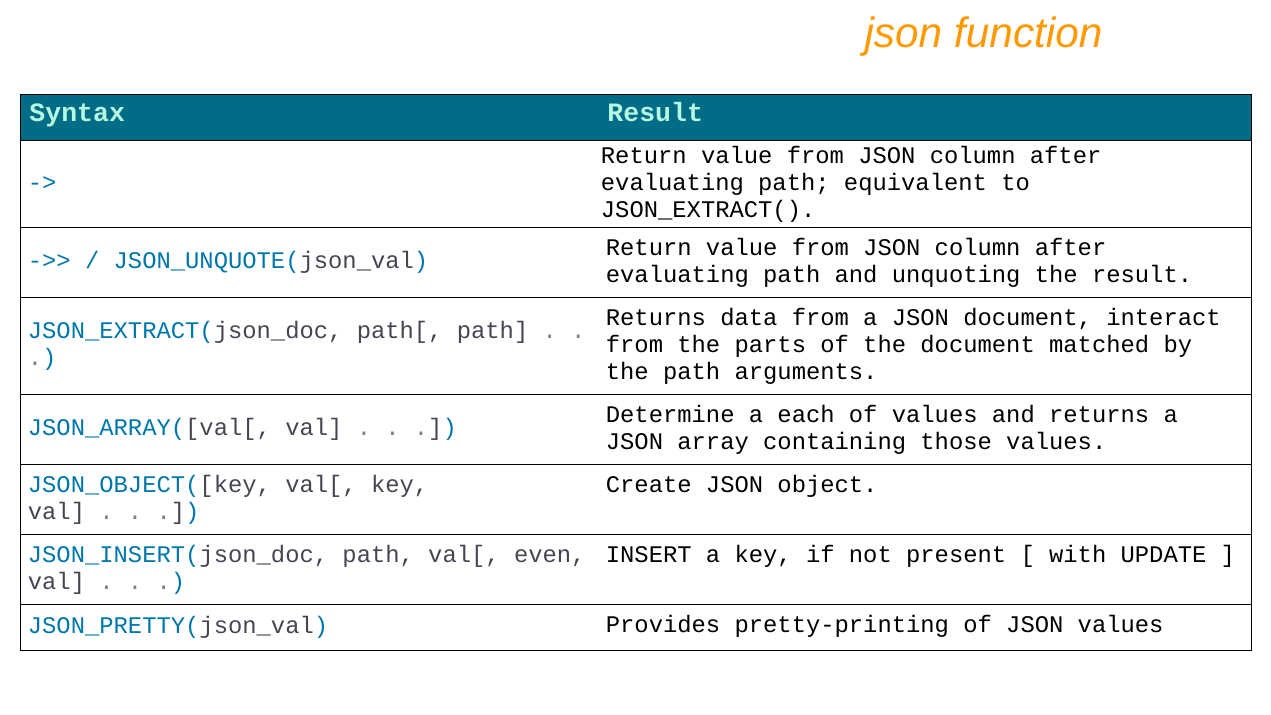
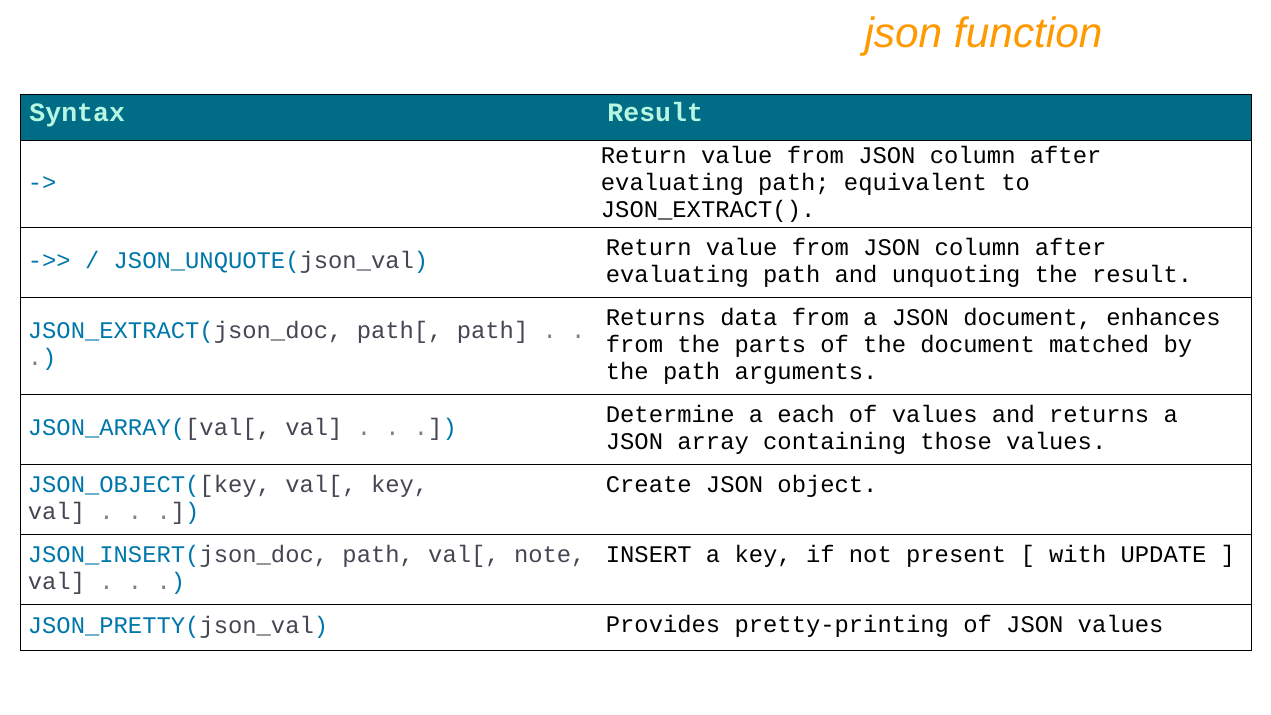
interact: interact -> enhances
even: even -> note
